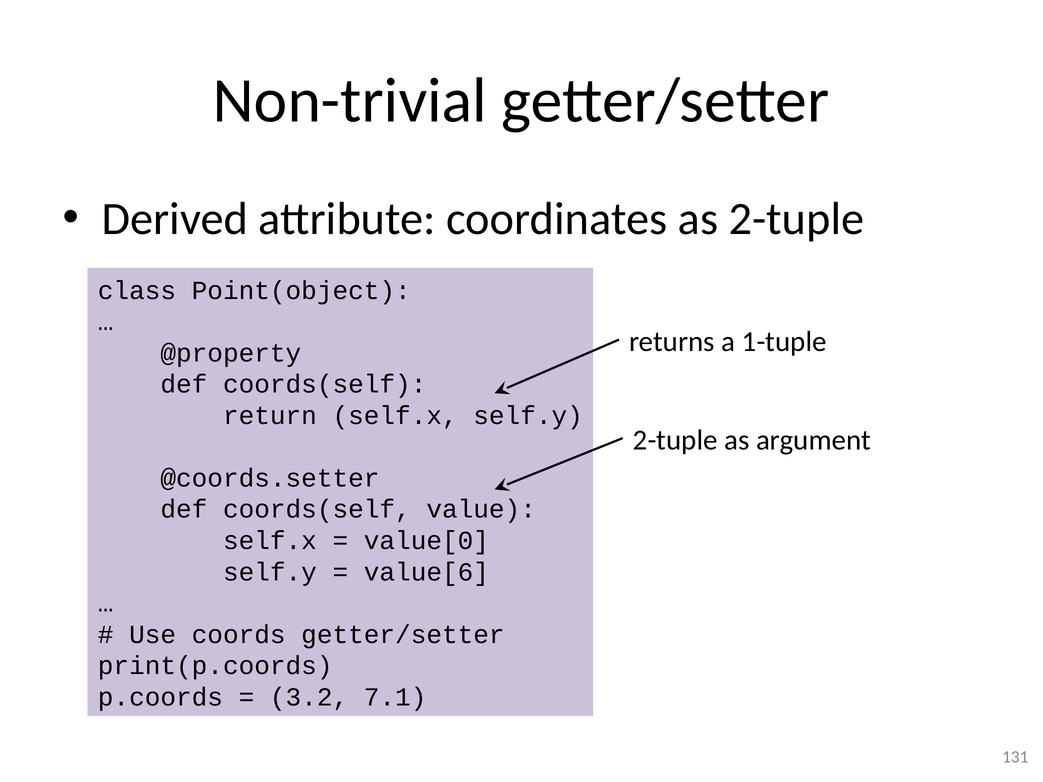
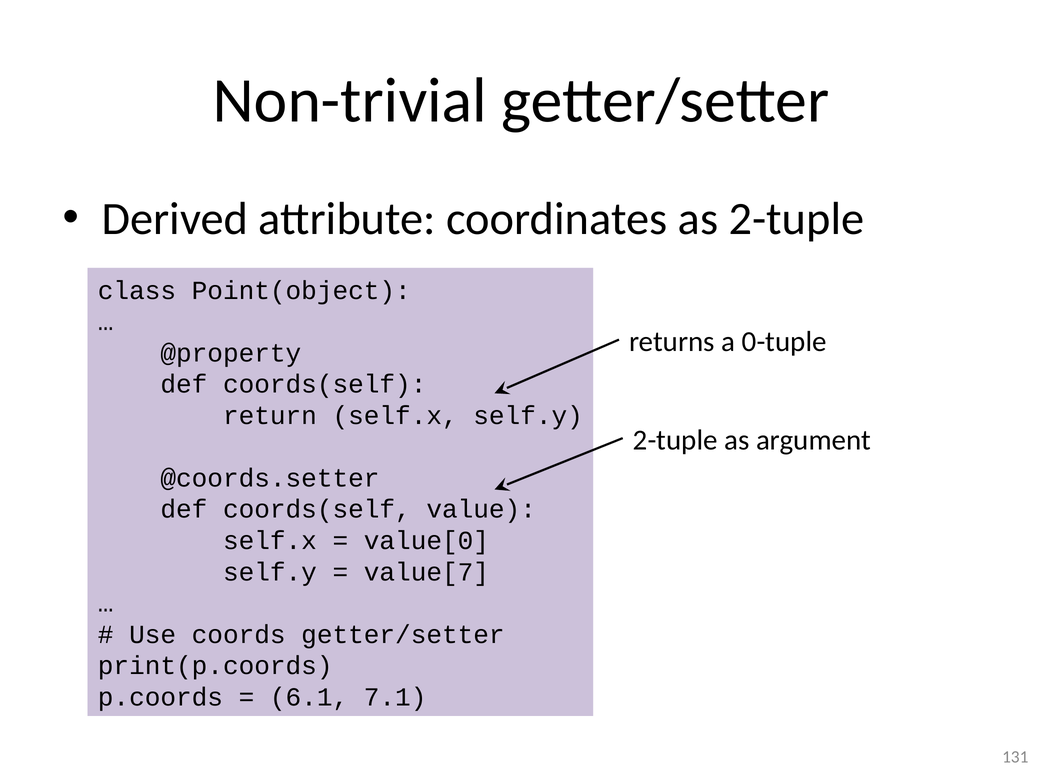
1-tuple: 1-tuple -> 0-tuple
value[6: value[6 -> value[7
3.2: 3.2 -> 6.1
